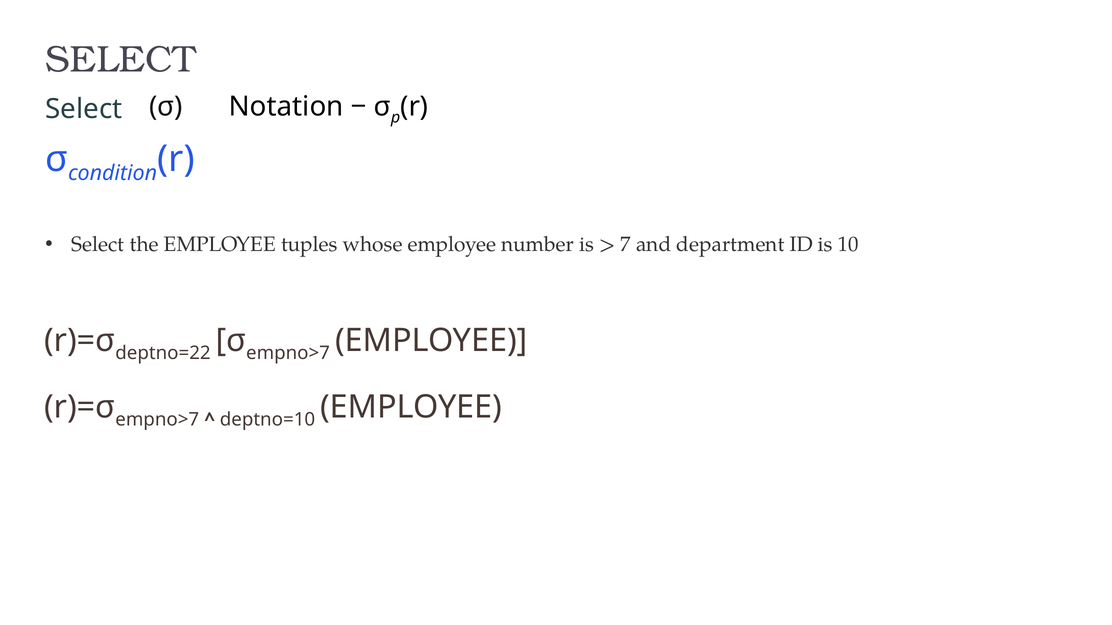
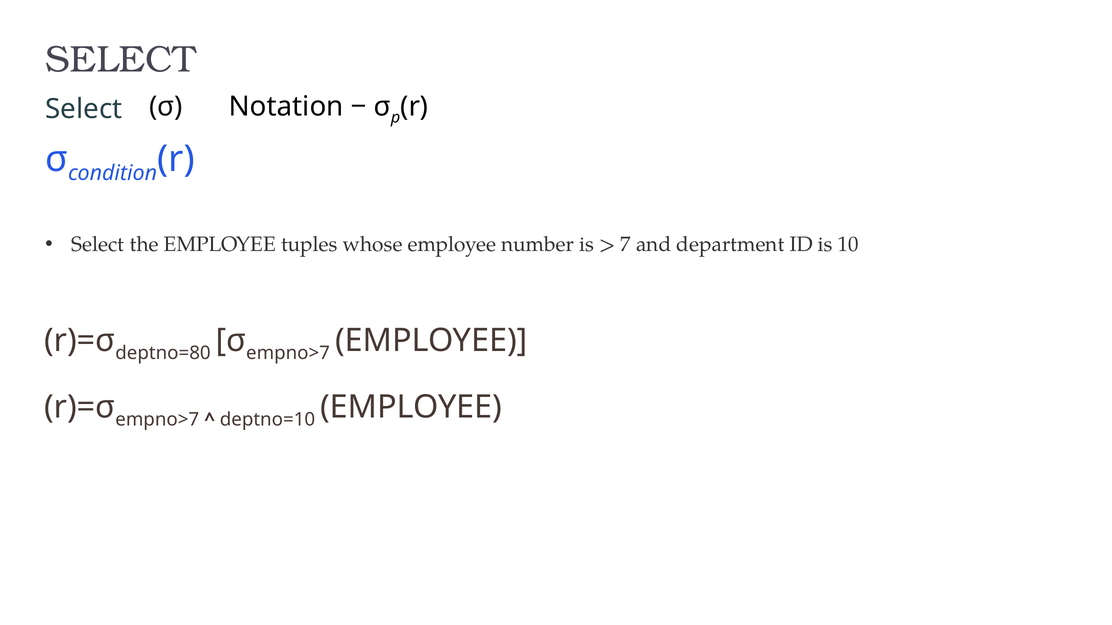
deptno=22: deptno=22 -> deptno=80
